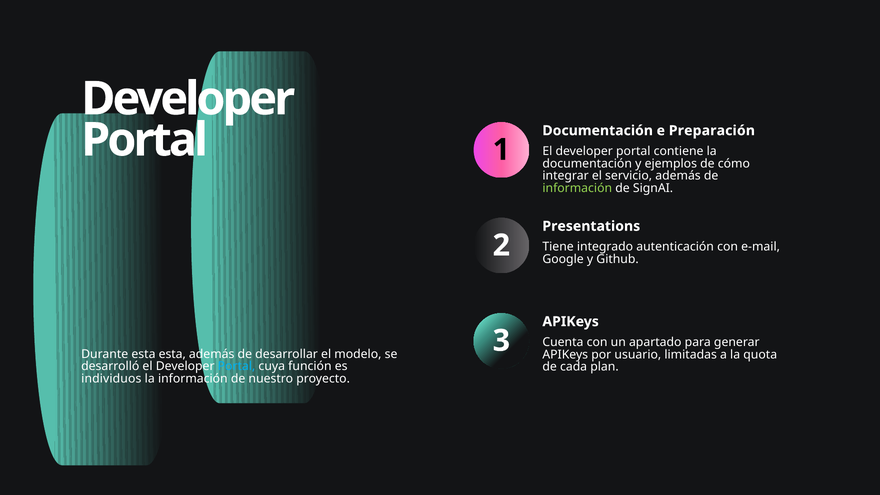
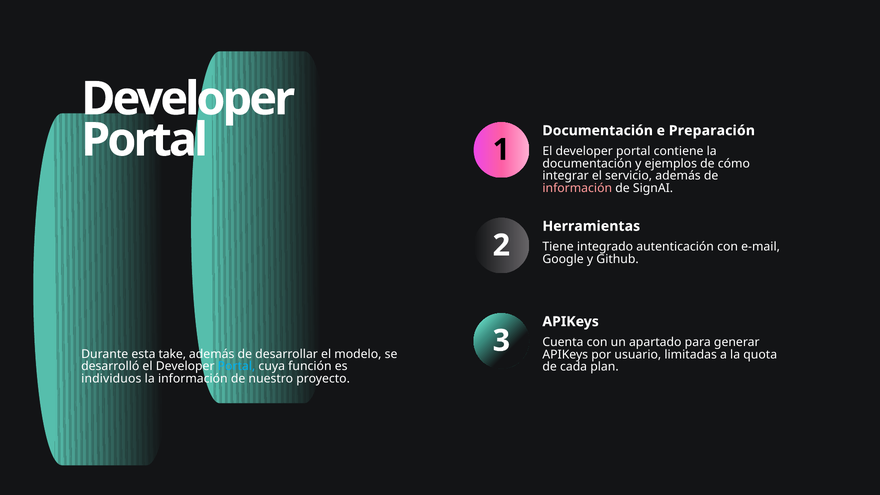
información at (577, 188) colour: light green -> pink
Presentations: Presentations -> Herramientas
esta esta: esta -> take
